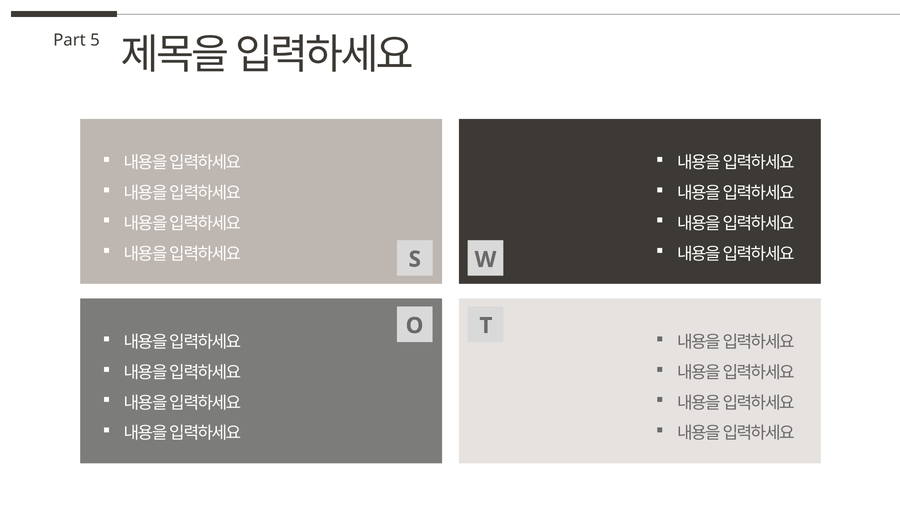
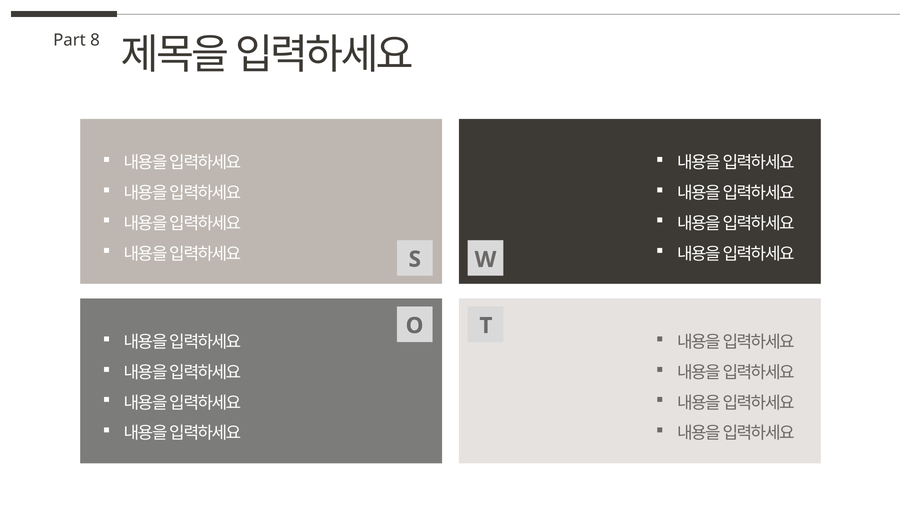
5: 5 -> 8
